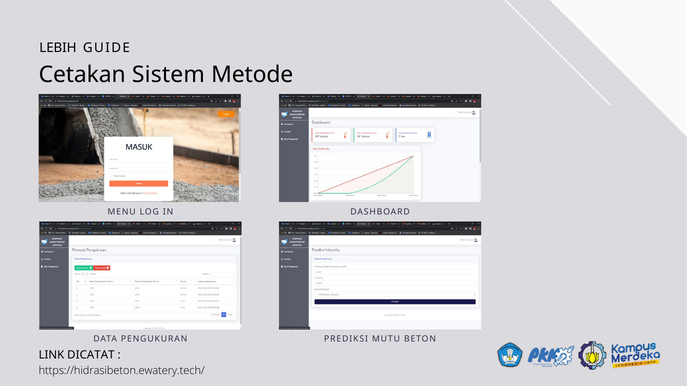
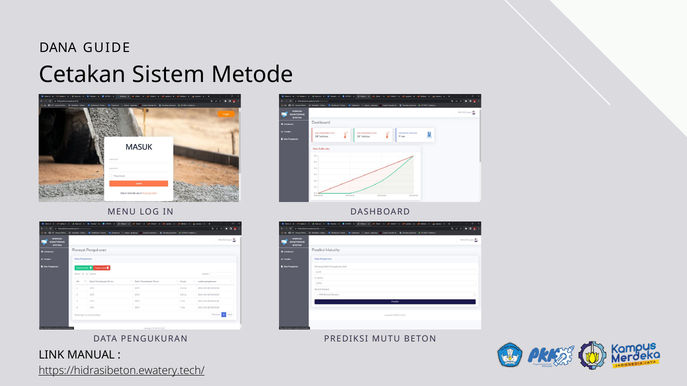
LEBIH: LEBIH -> DANA
DICATAT: DICATAT -> MANUAL
https://hidrasibeton.ewatery.tech/ underline: none -> present
